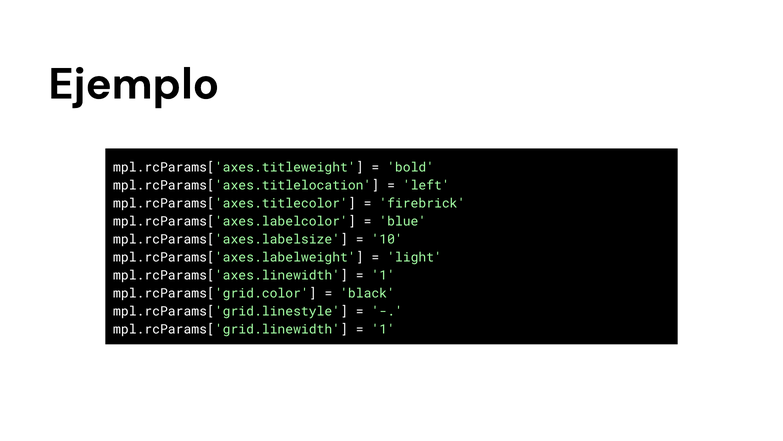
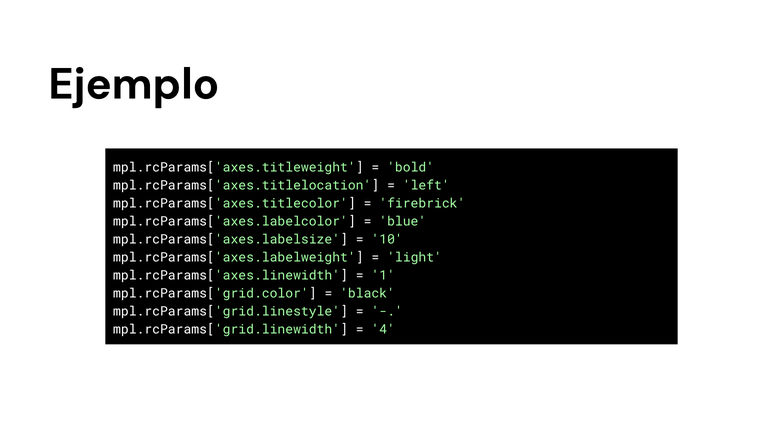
1 at (383, 329): 1 -> 4
